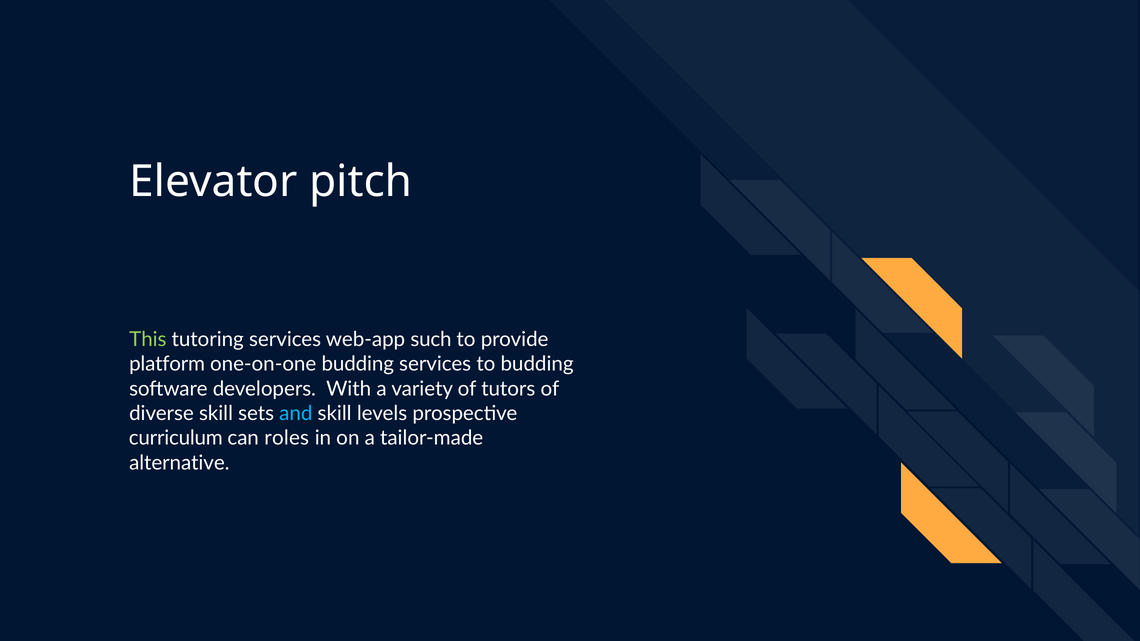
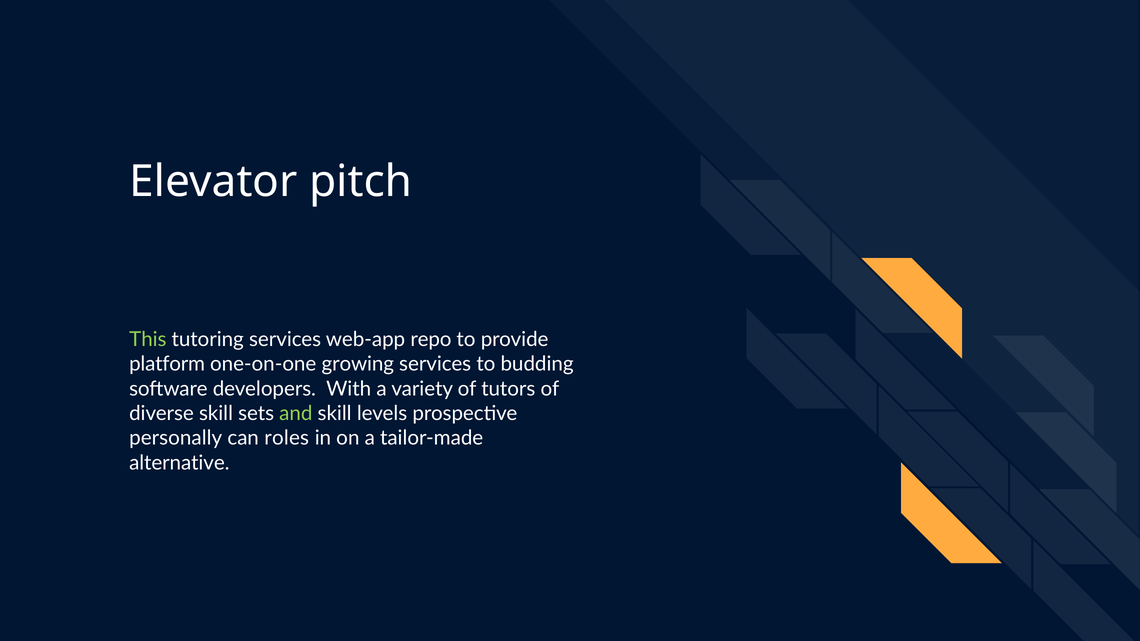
such: such -> repo
one-on-one budding: budding -> growing
and colour: light blue -> light green
curriculum: curriculum -> personally
